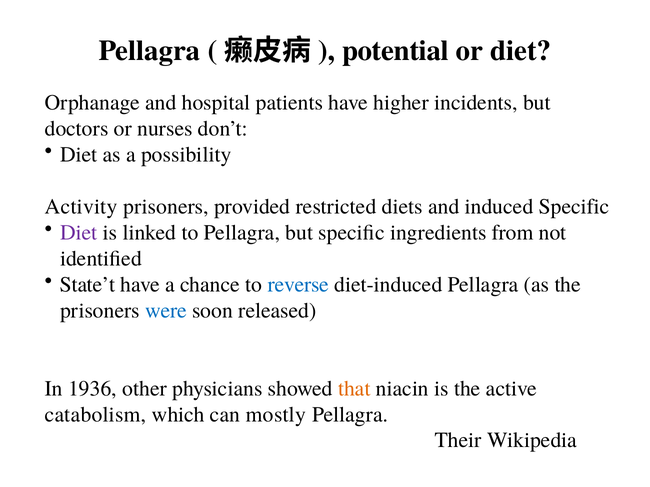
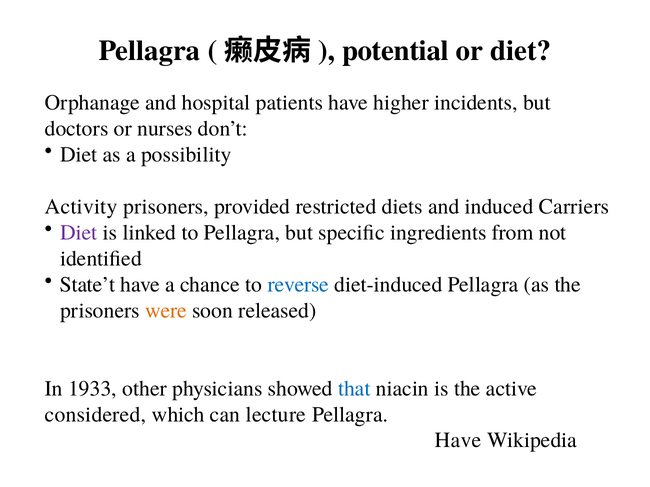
induced Specific: Specific -> Carriers
were colour: blue -> orange
1936: 1936 -> 1933
that colour: orange -> blue
catabolism: catabolism -> considered
mostly: mostly -> lecture
Their at (458, 441): Their -> Have
